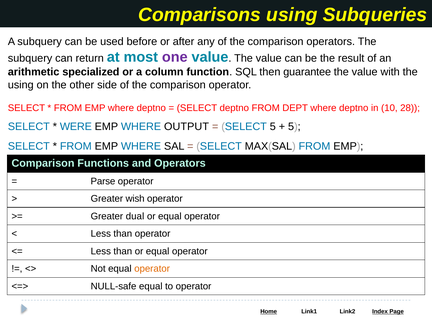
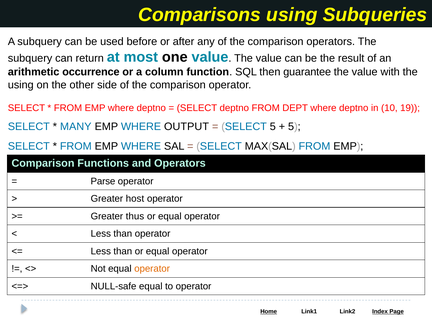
one colour: purple -> black
specialized: specialized -> occurrence
28: 28 -> 19
WERE: WERE -> MANY
wish: wish -> host
dual: dual -> thus
